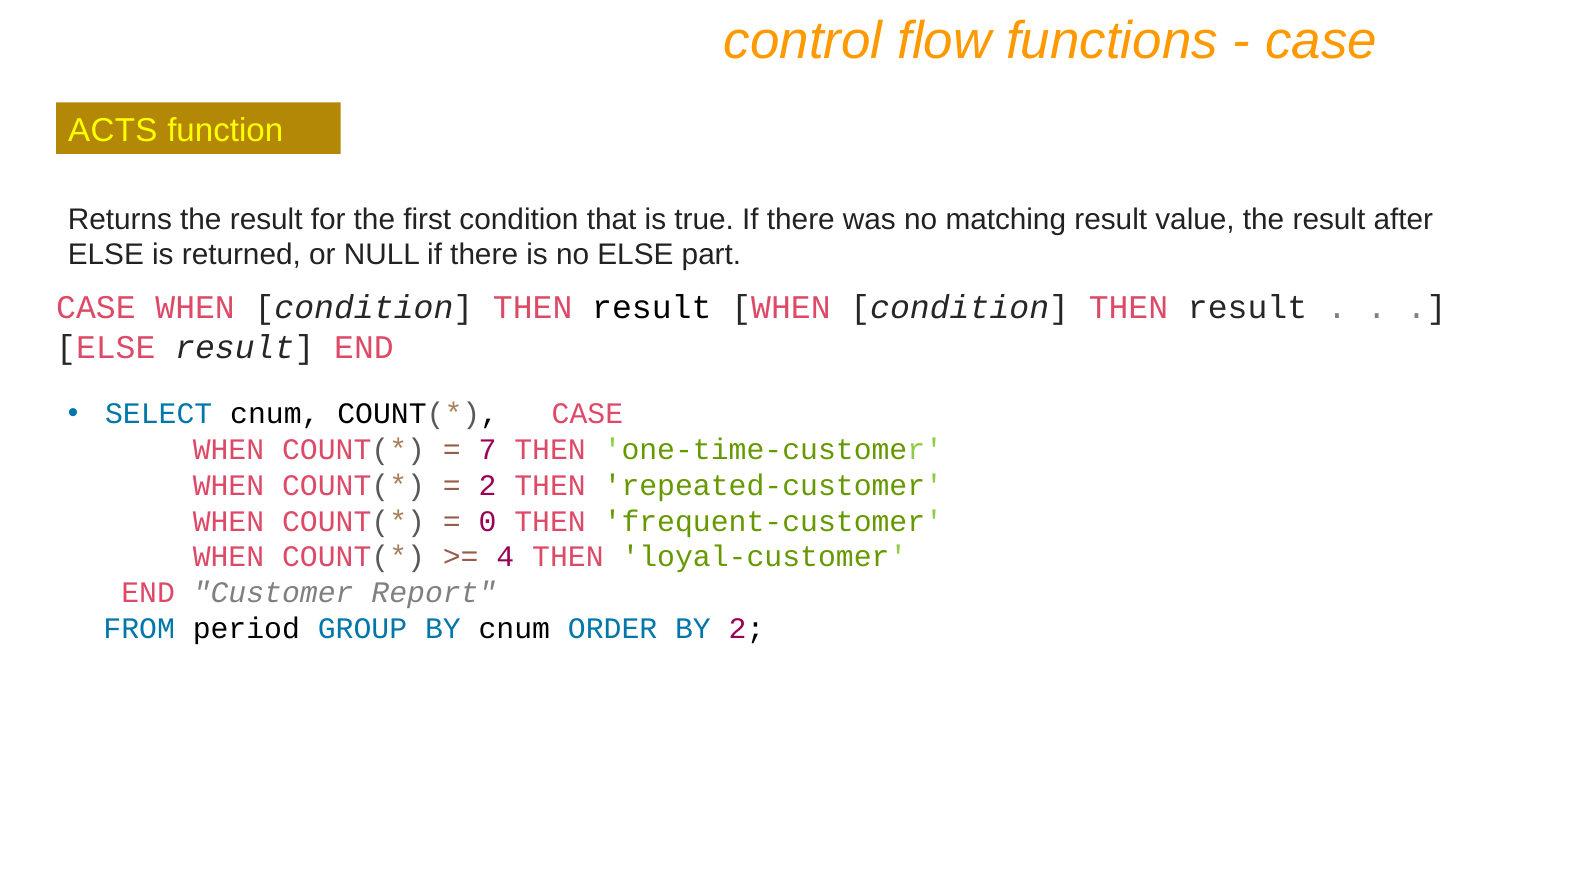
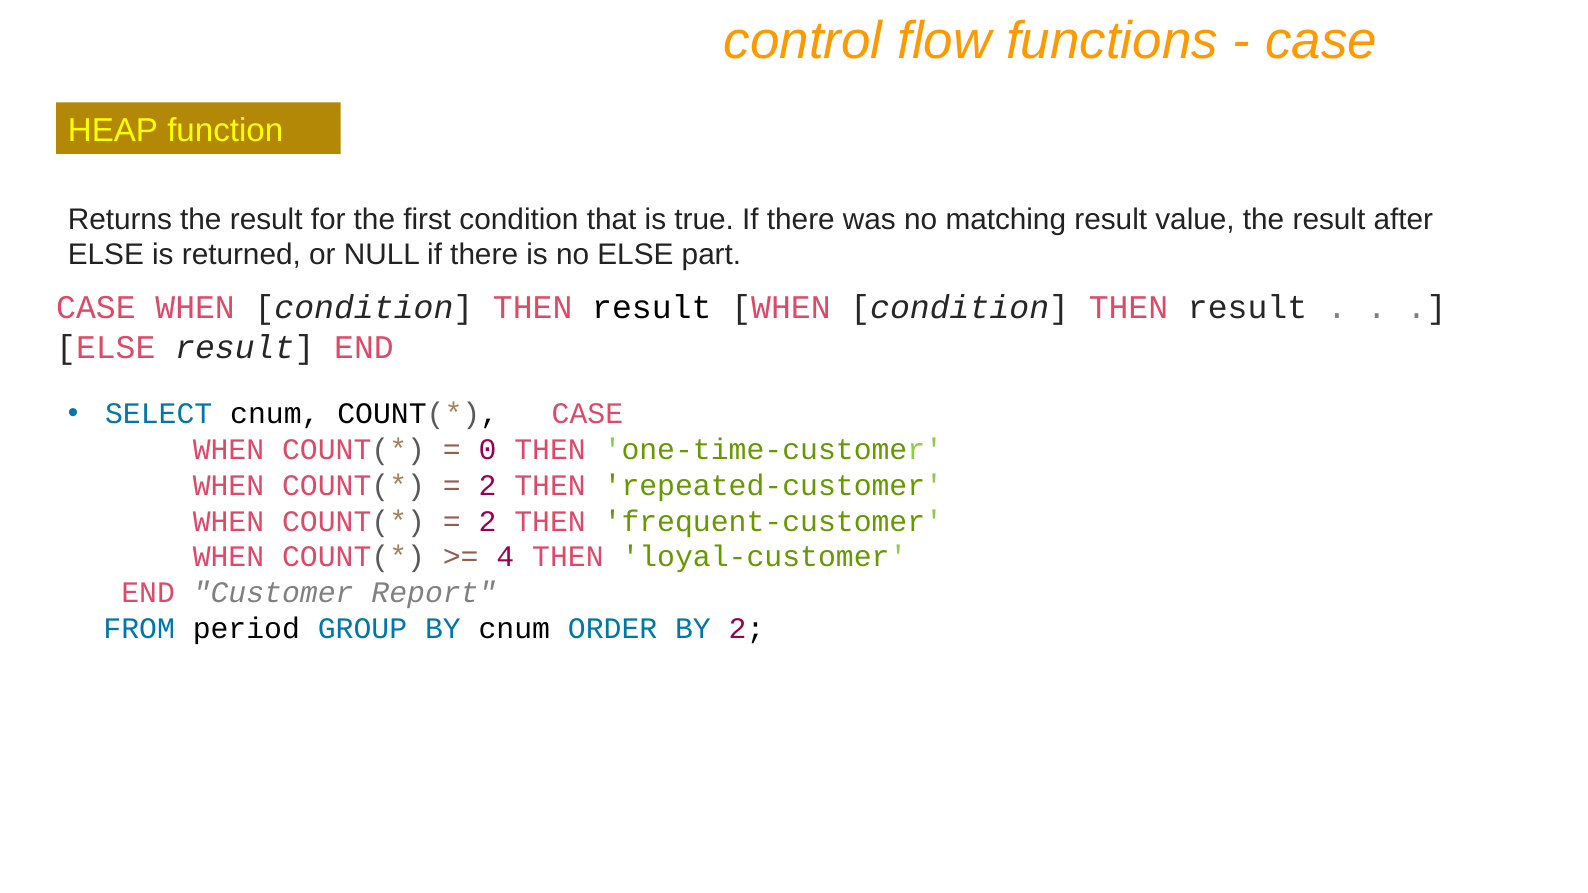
ACTS: ACTS -> HEAP
7: 7 -> 0
0 at (488, 521): 0 -> 2
